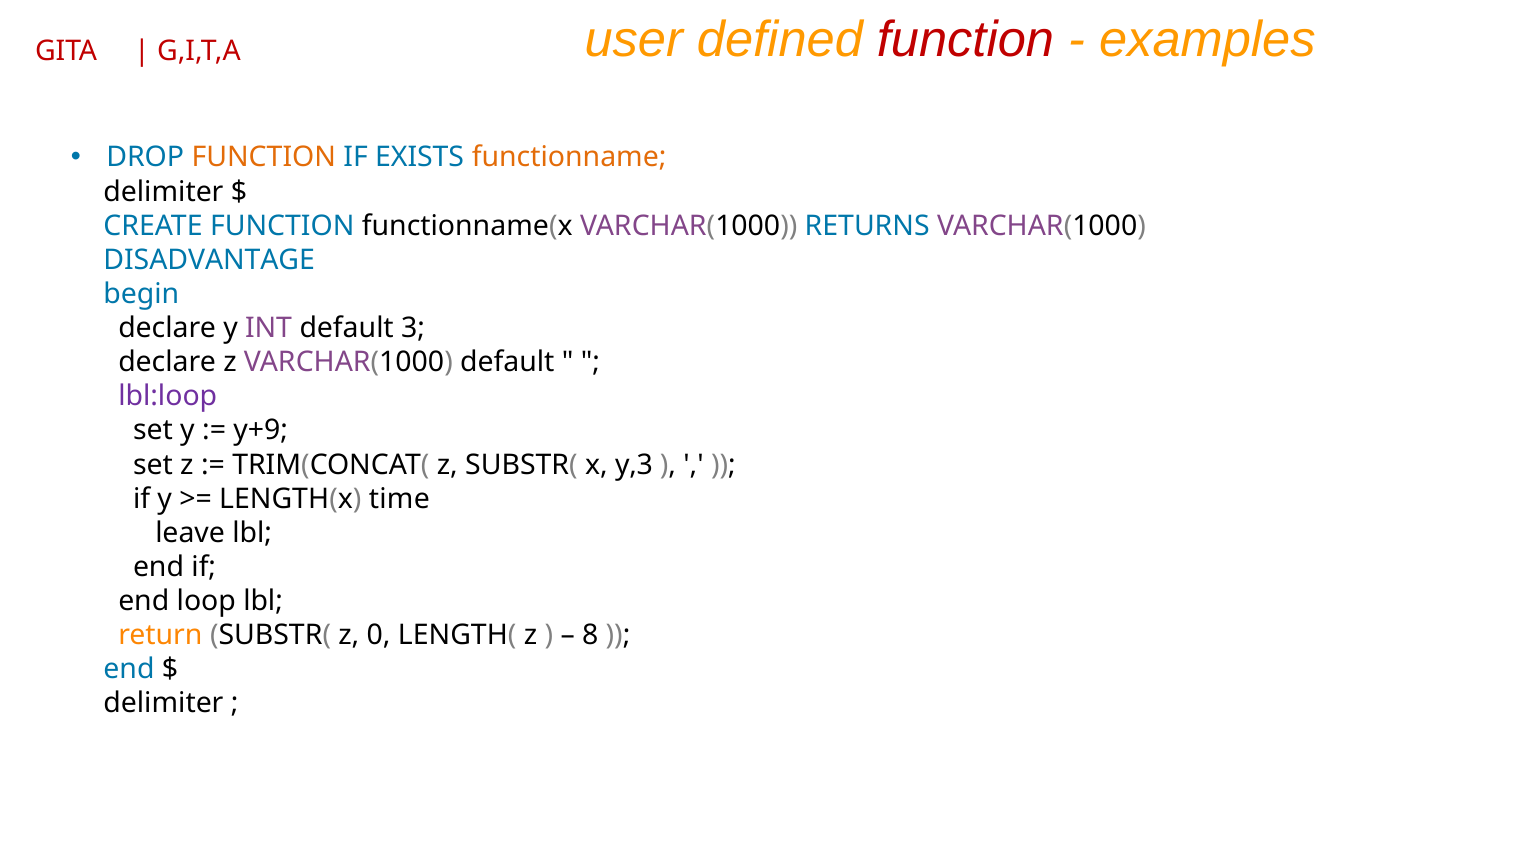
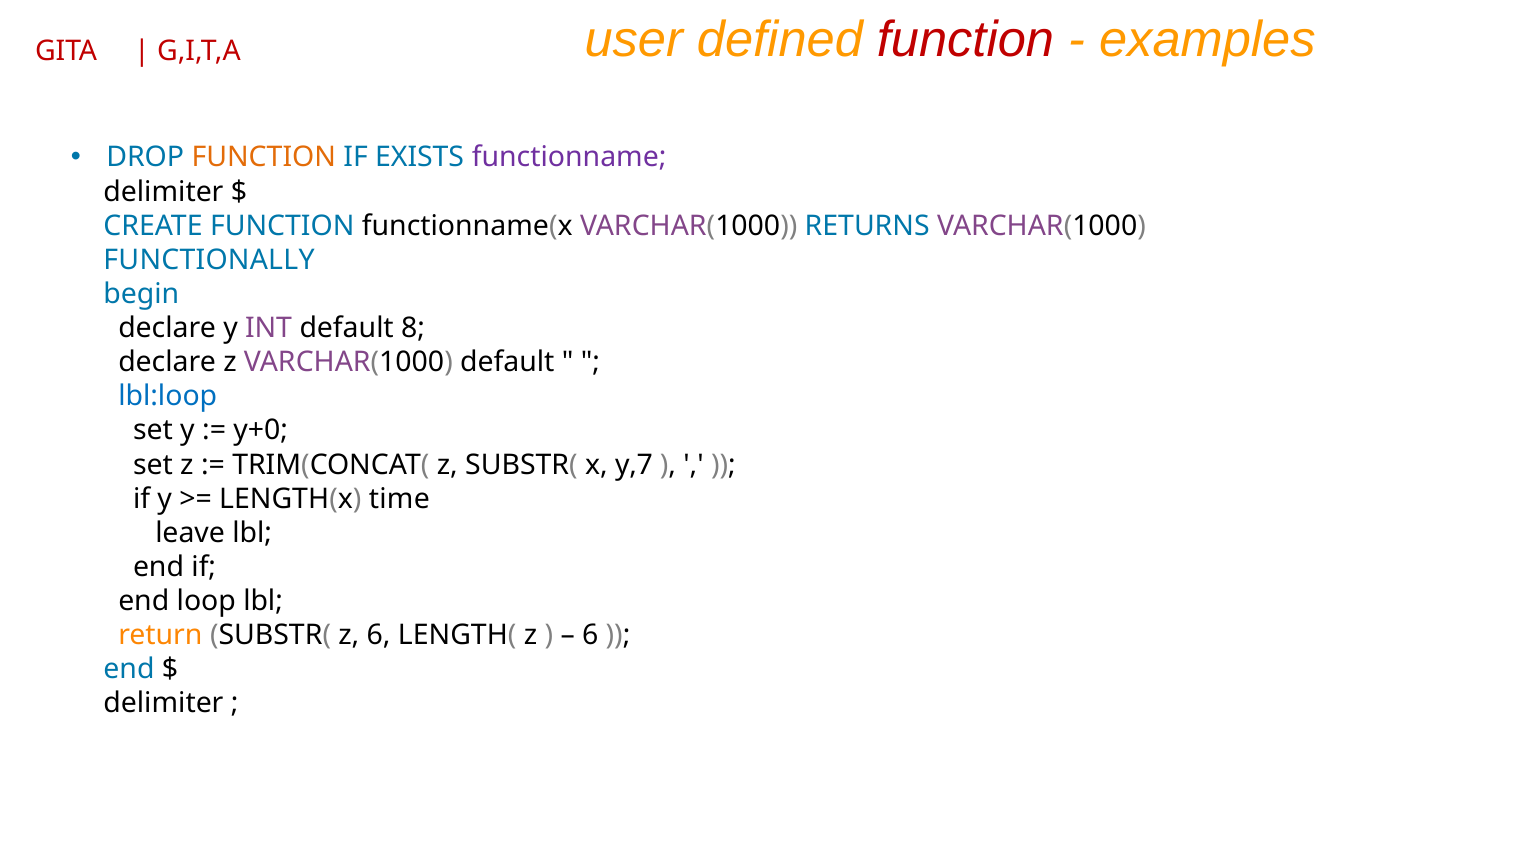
functionname colour: orange -> purple
DISADVANTAGE: DISADVANTAGE -> FUNCTIONALLY
3: 3 -> 8
lbl:loop colour: purple -> blue
y+9: y+9 -> y+0
y,3: y,3 -> y,7
z 0: 0 -> 6
8 at (590, 635): 8 -> 6
